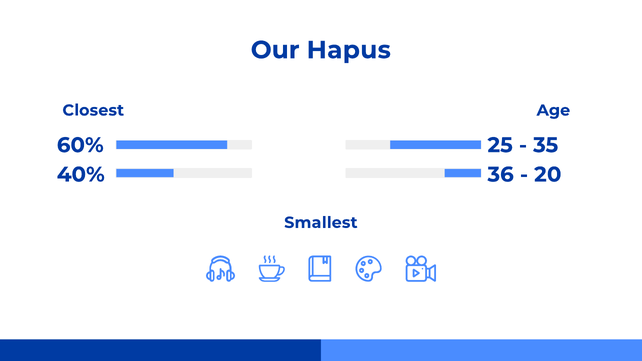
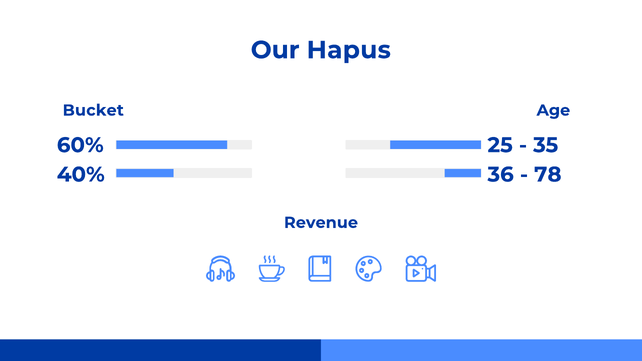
Closest: Closest -> Bucket
20: 20 -> 78
Smallest: Smallest -> Revenue
